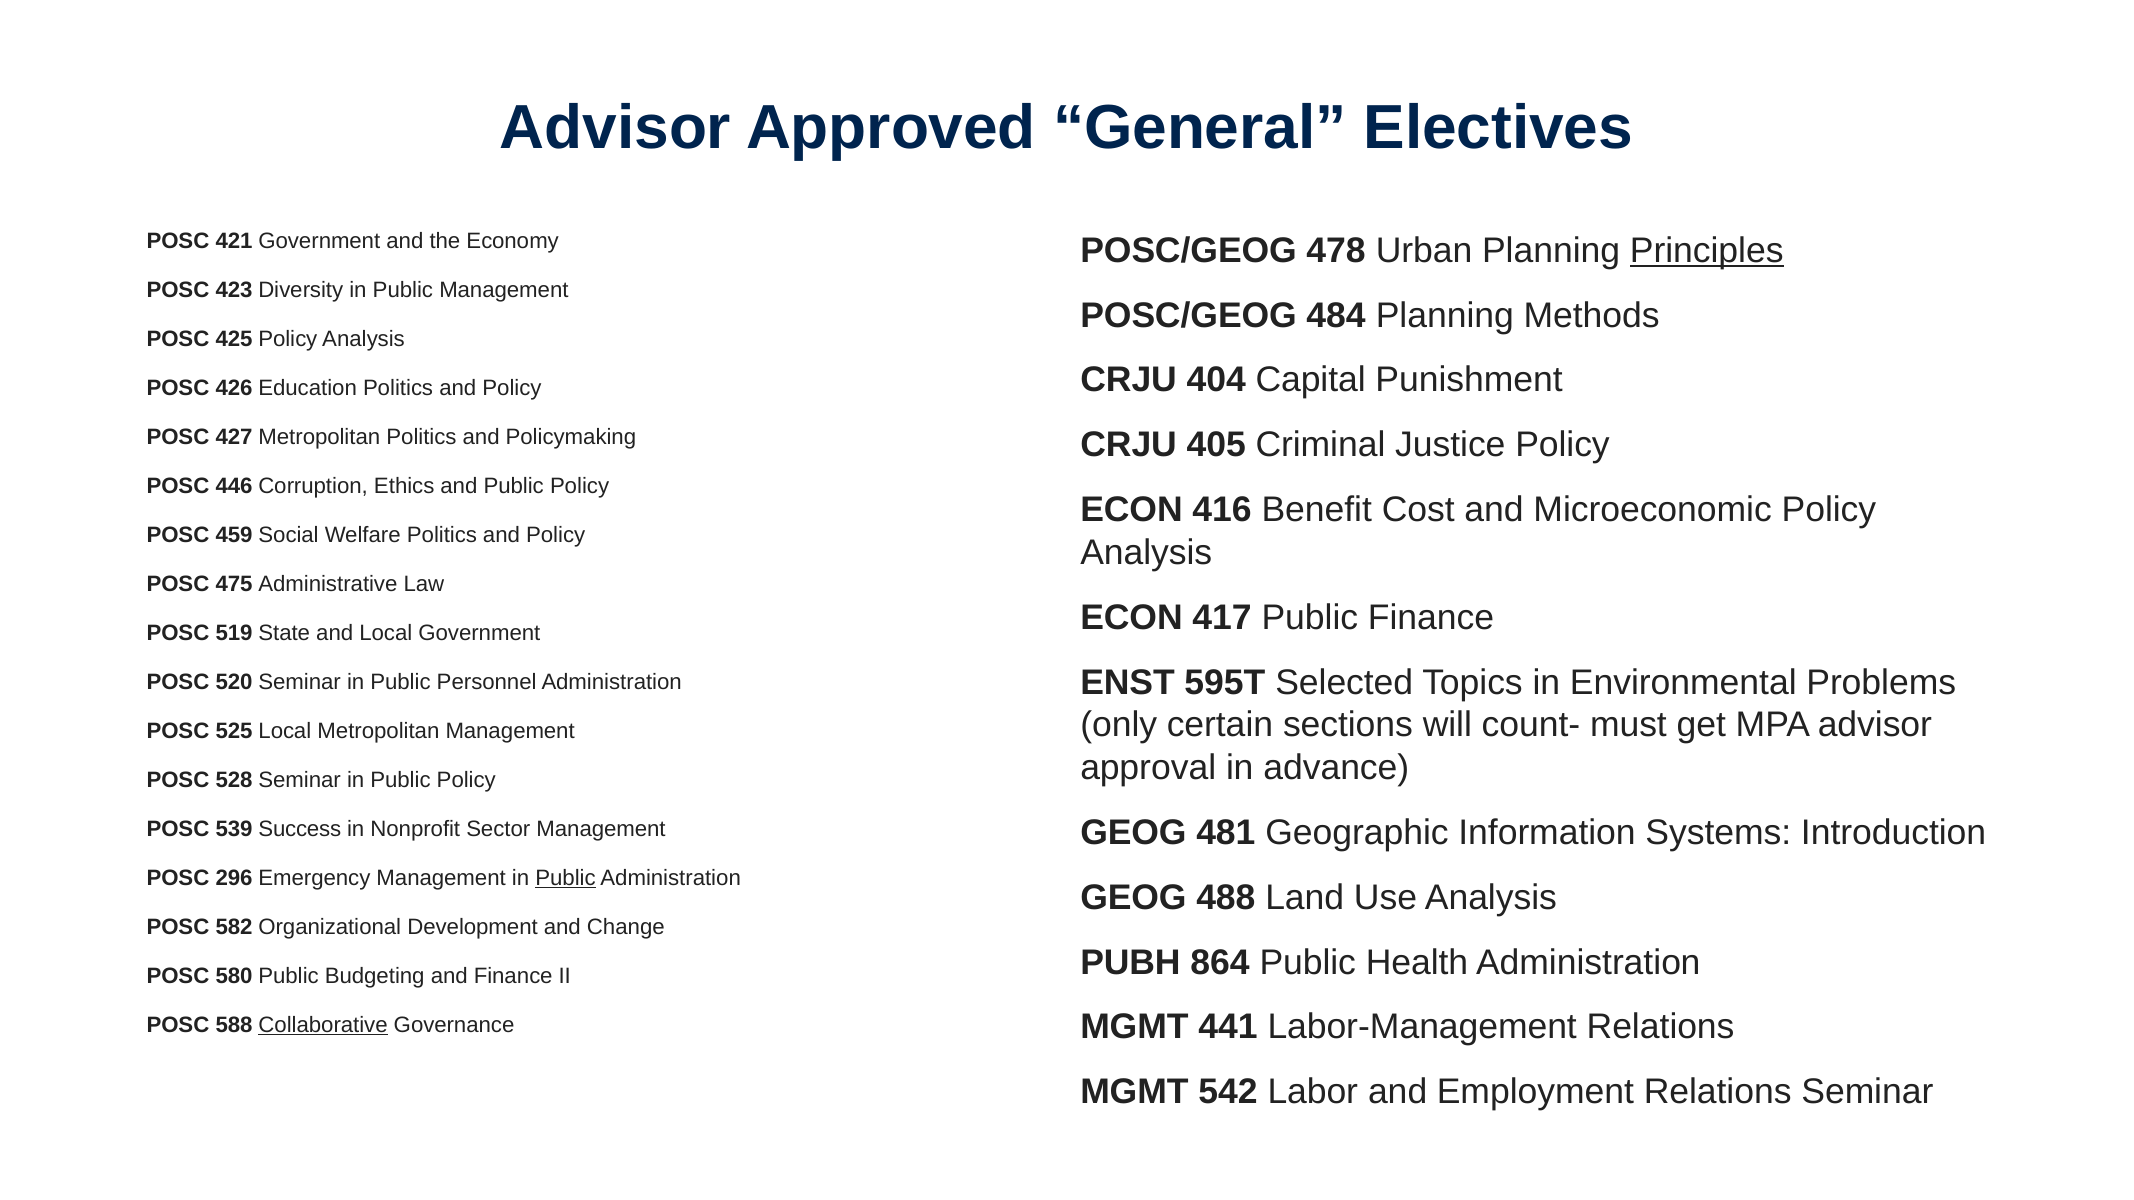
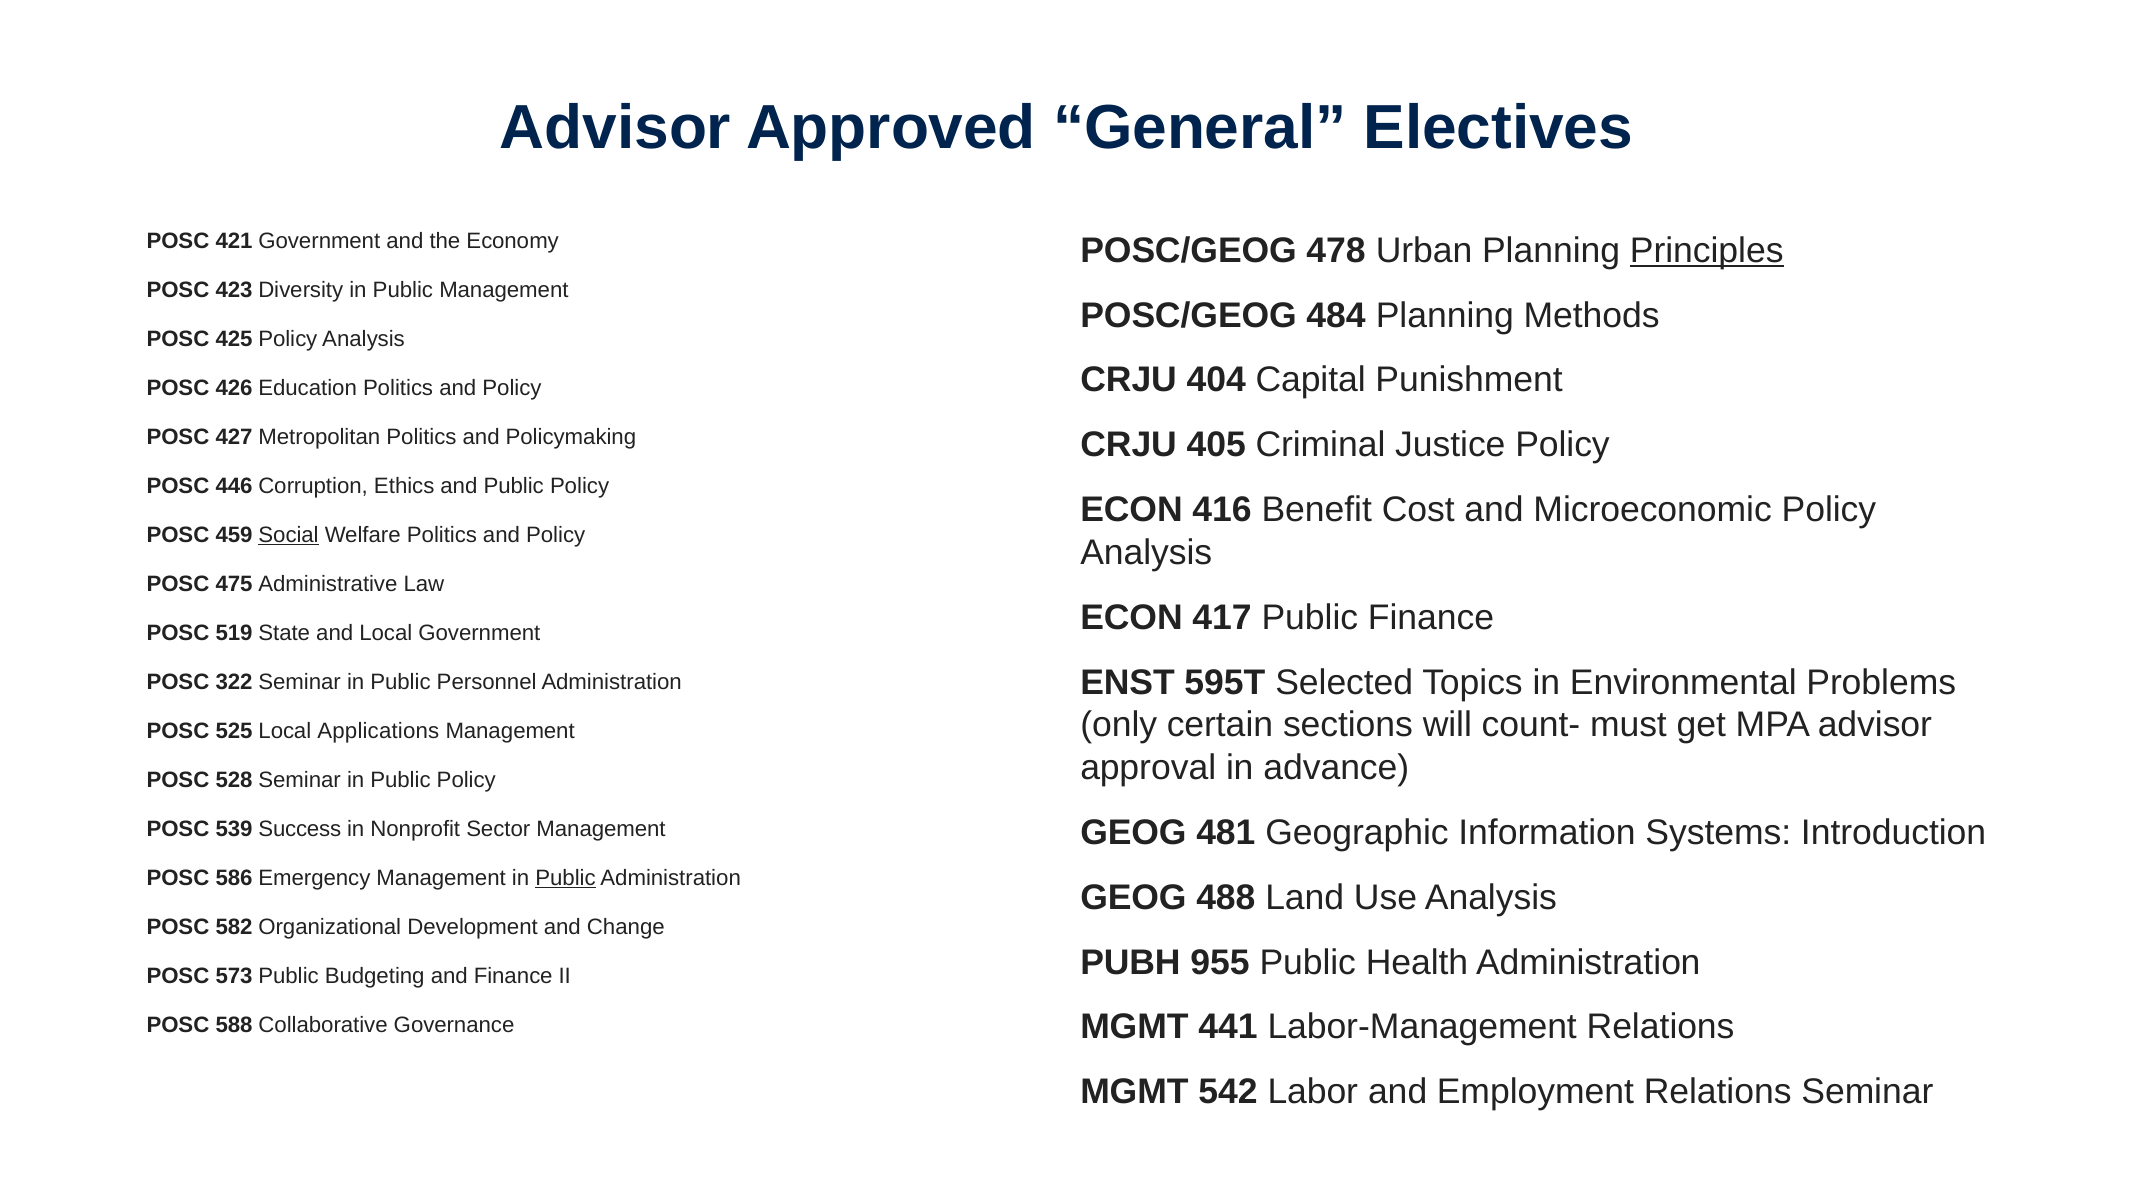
Social underline: none -> present
520: 520 -> 322
Local Metropolitan: Metropolitan -> Applications
296: 296 -> 586
864: 864 -> 955
580: 580 -> 573
Collaborative underline: present -> none
